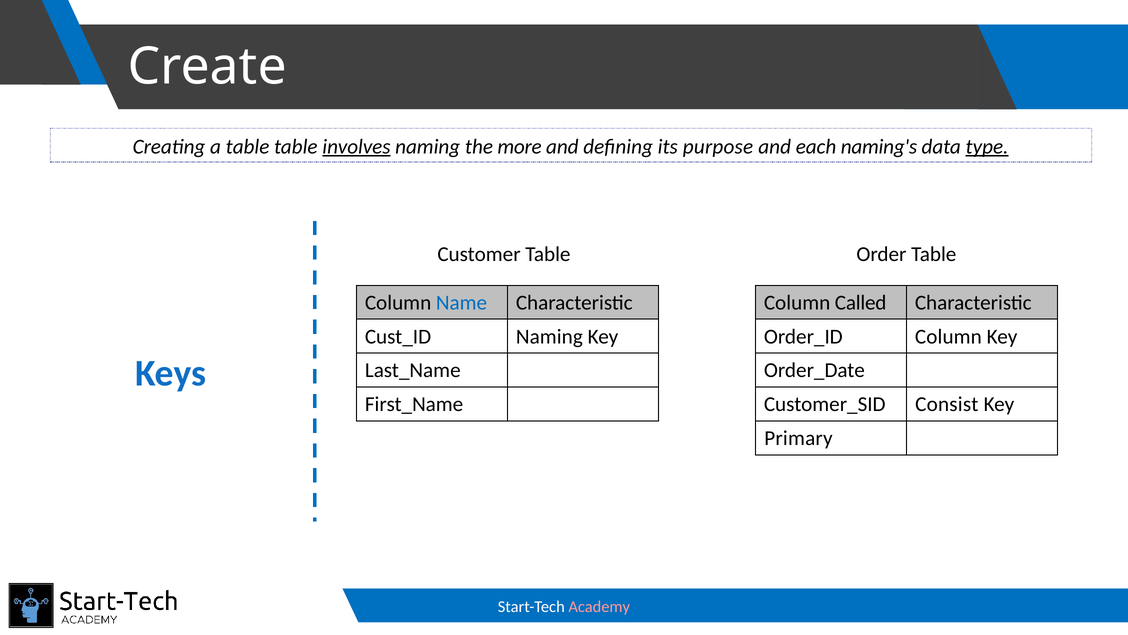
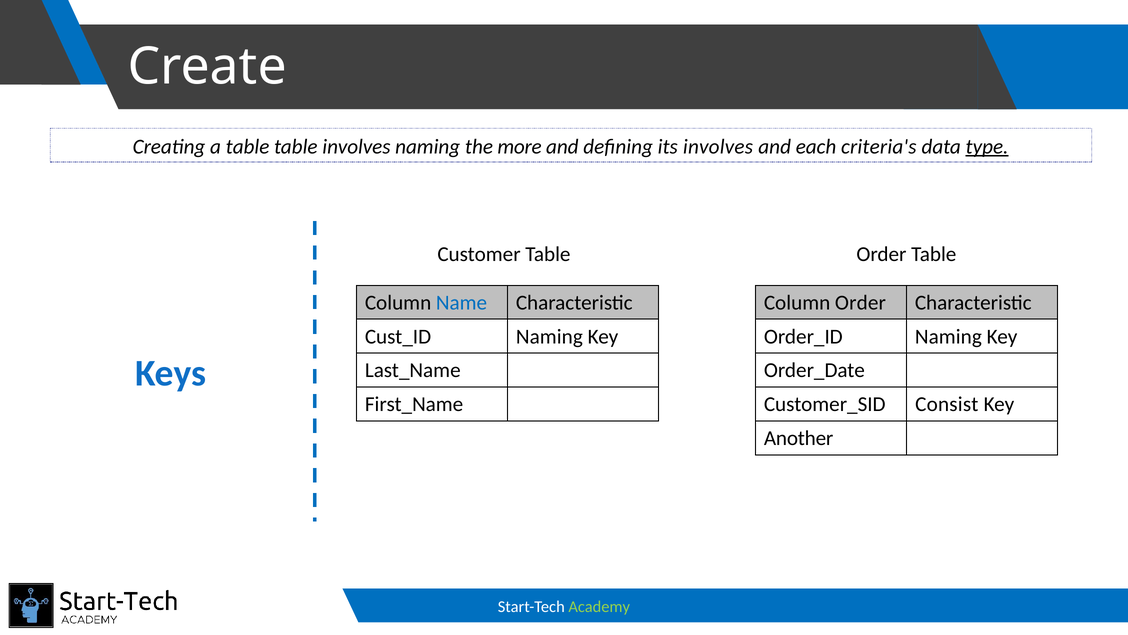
involves at (356, 147) underline: present -> none
its purpose: purpose -> involves
naming's: naming's -> criteria's
Column Called: Called -> Order
Column at (948, 336): Column -> Naming
Primary: Primary -> Another
Academy colour: pink -> light green
